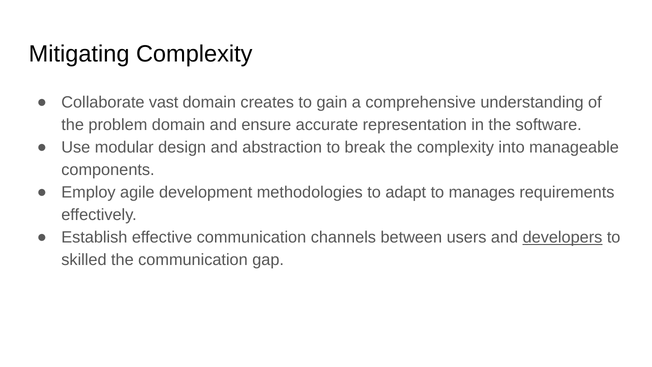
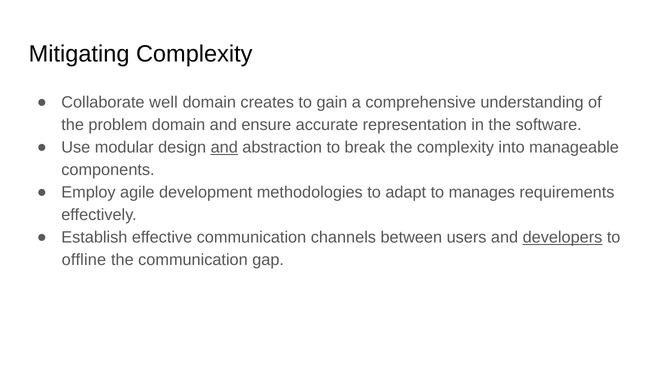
vast: vast -> well
and at (224, 148) underline: none -> present
skilled: skilled -> offline
